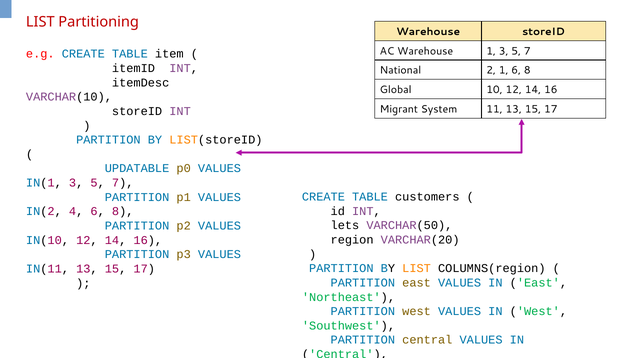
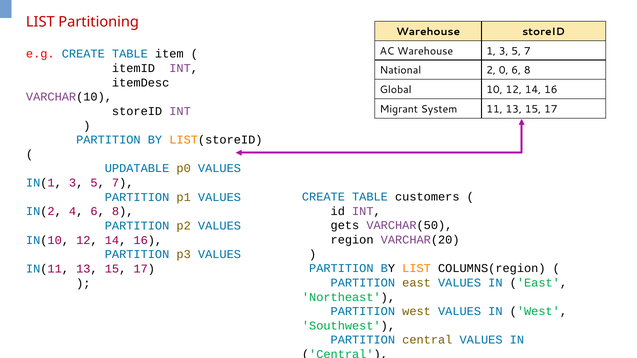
2 1: 1 -> 0
lets: lets -> gets
